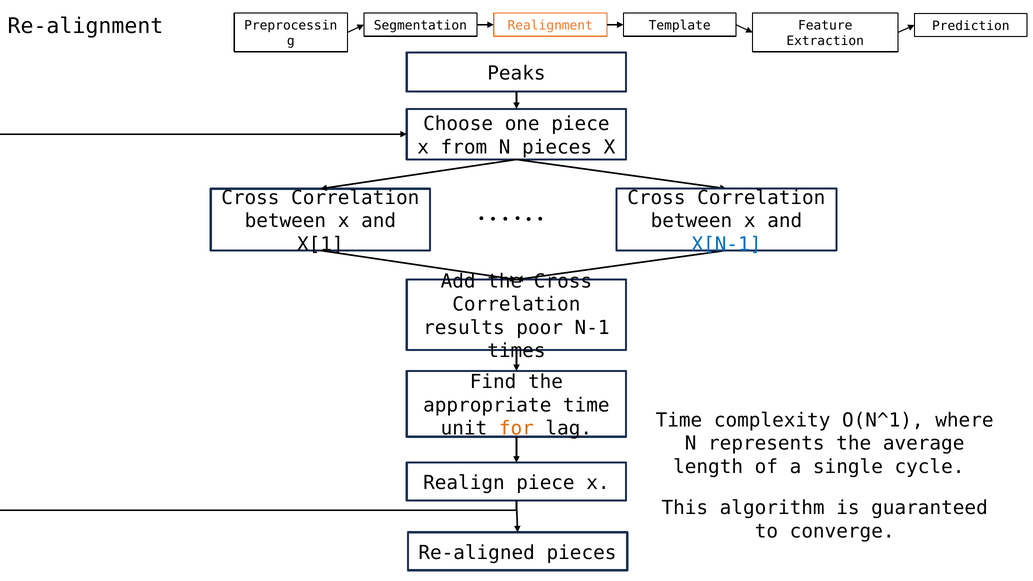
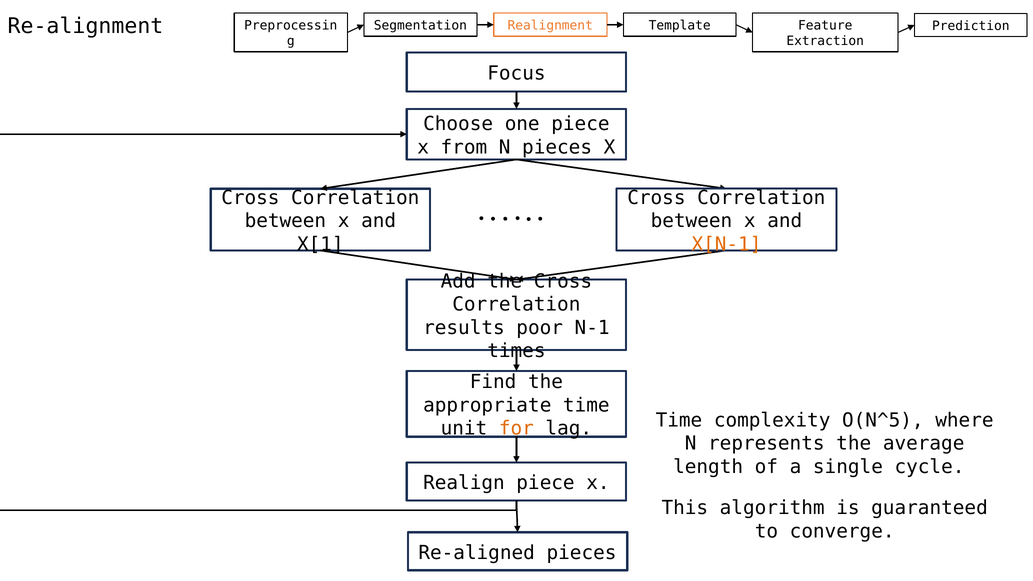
Peaks: Peaks -> Focus
X[N-1 colour: blue -> orange
O(N^1: O(N^1 -> O(N^5
